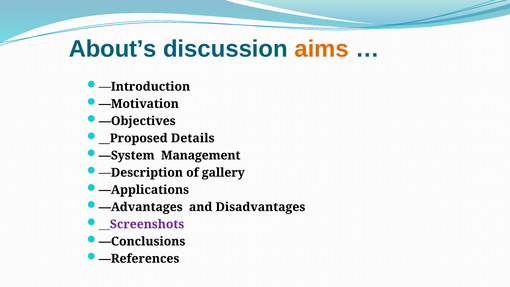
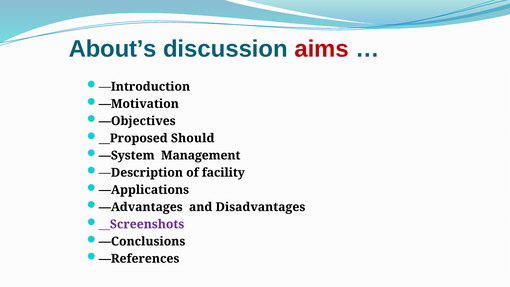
aims colour: orange -> red
Details: Details -> Should
gallery: gallery -> facility
